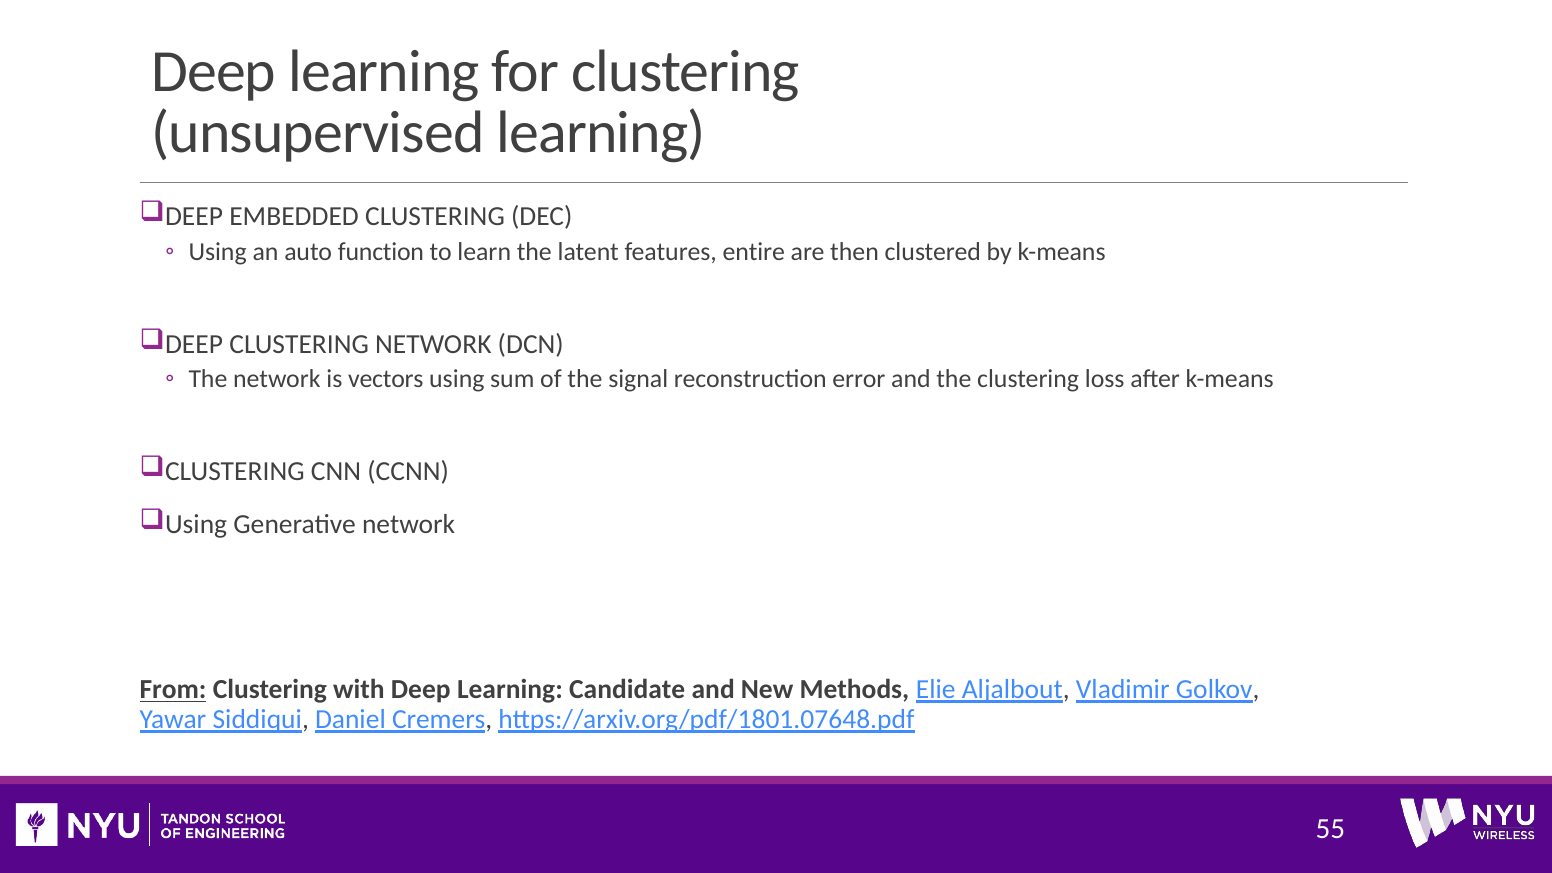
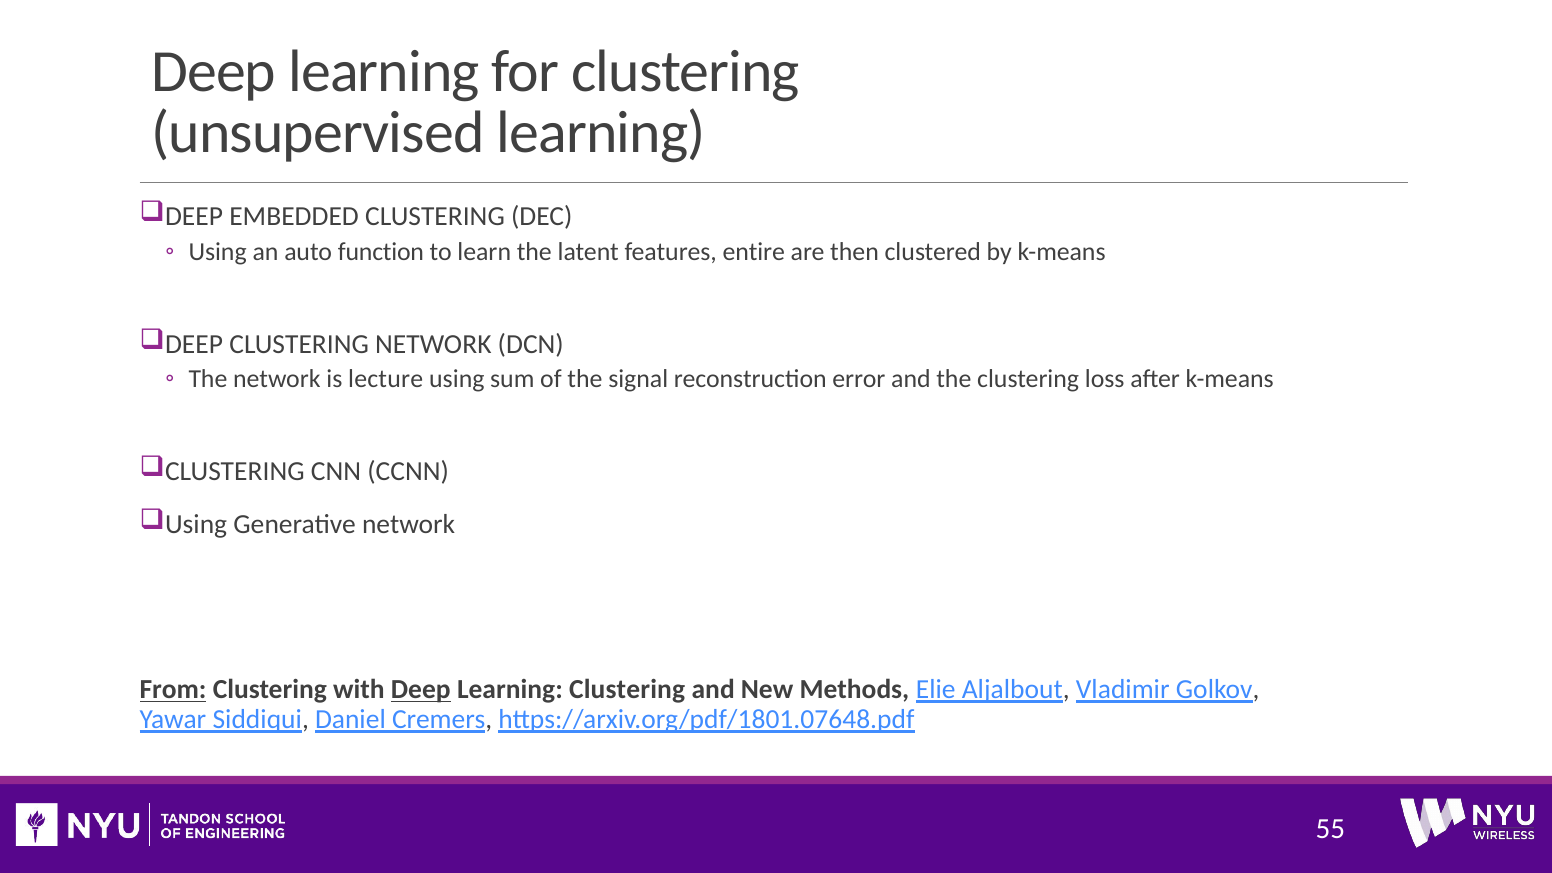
vectors: vectors -> lecture
Deep at (421, 690) underline: none -> present
Learning Candidate: Candidate -> Clustering
